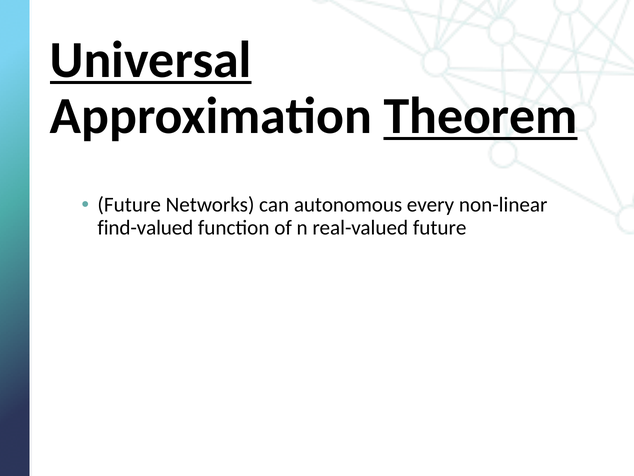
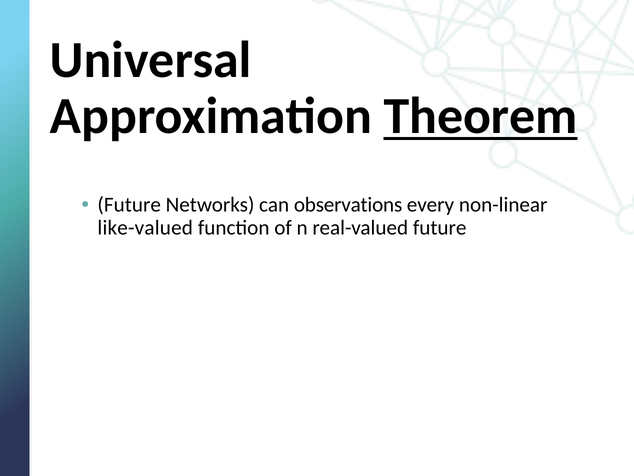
Universal underline: present -> none
autonomous: autonomous -> observations
find-valued: find-valued -> like-valued
